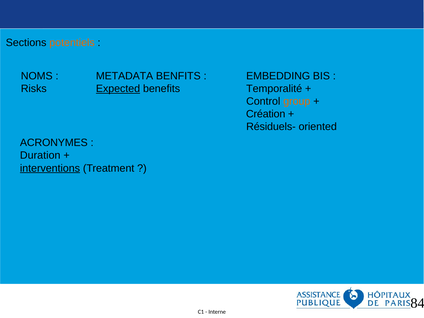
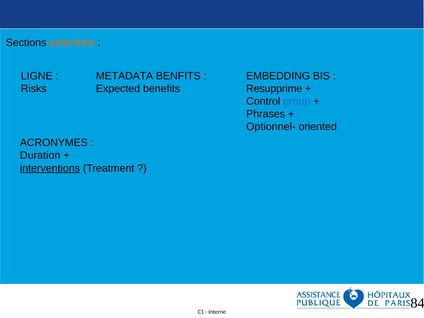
NOMS: NOMS -> LIGNE
Expected underline: present -> none
Temporalité: Temporalité -> Resupprime
group colour: orange -> blue
Création: Création -> Phrases
Résiduels-: Résiduels- -> Optionnel-
